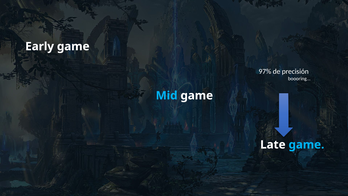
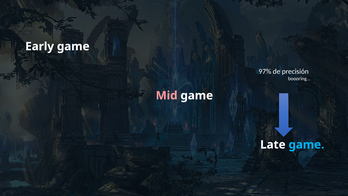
Mid colour: light blue -> pink
